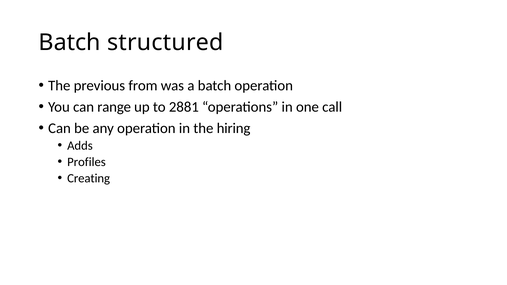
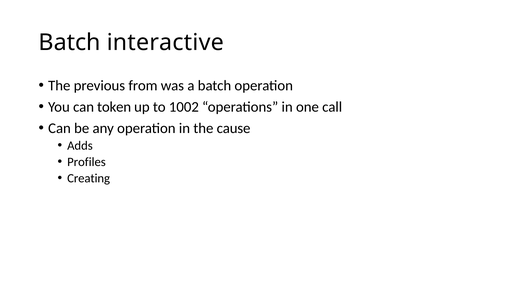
structured: structured -> interactive
range: range -> token
2881: 2881 -> 1002
hiring: hiring -> cause
